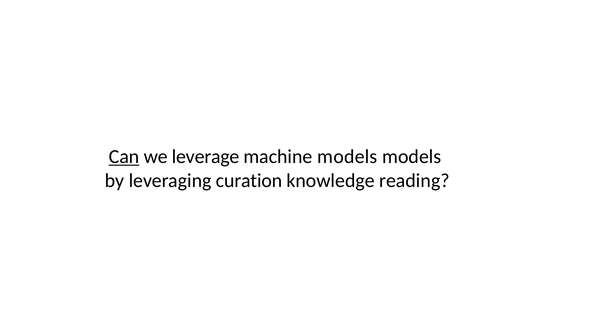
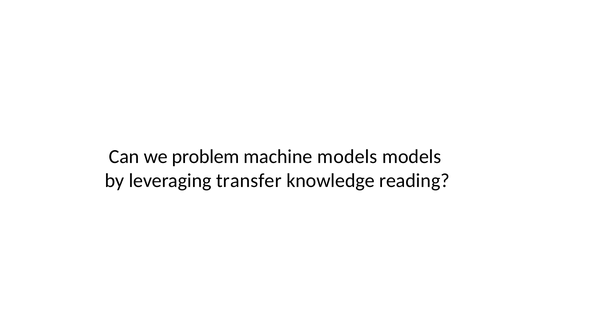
Can underline: present -> none
leverage: leverage -> problem
curation: curation -> transfer
